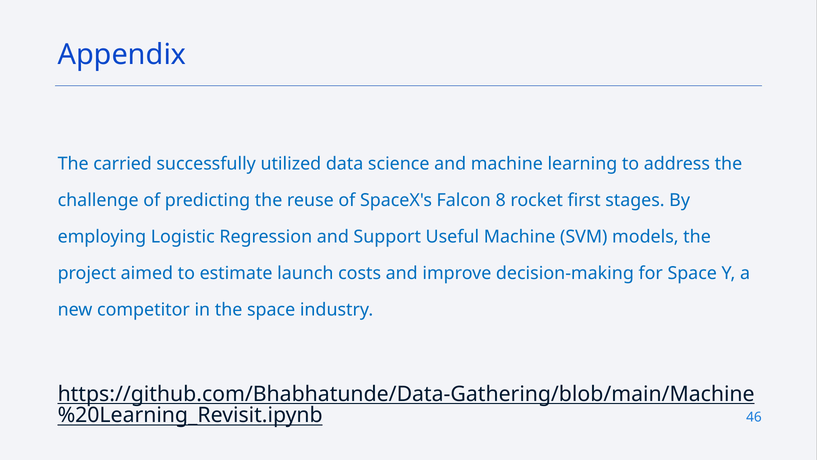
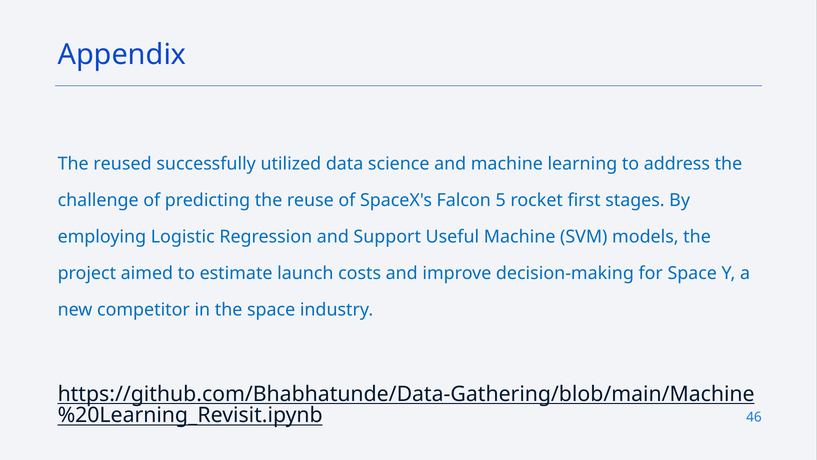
carried: carried -> reused
8: 8 -> 5
